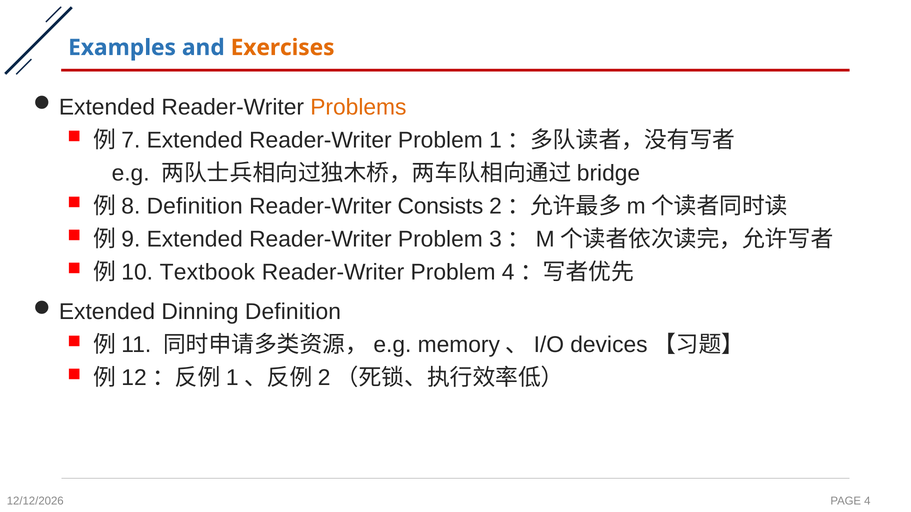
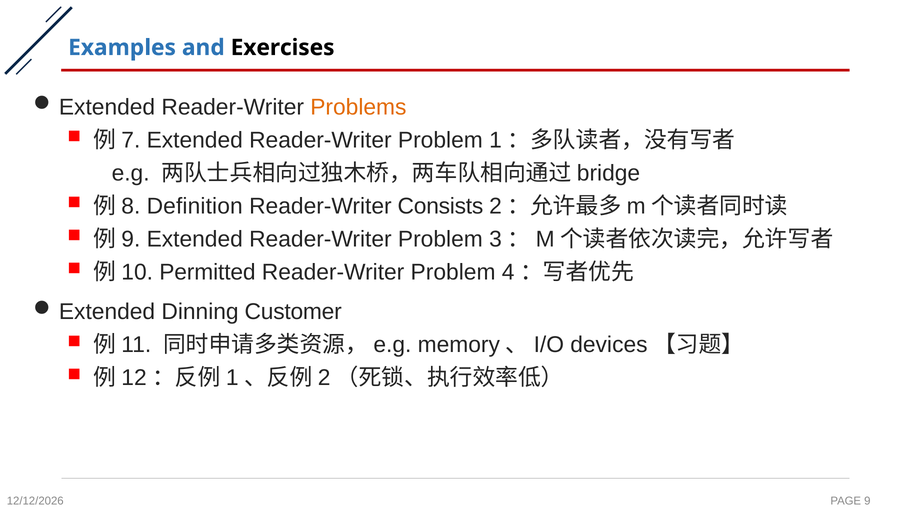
Exercises colour: orange -> black
Textbook: Textbook -> Permitted
Dinning Definition: Definition -> Customer
4: 4 -> 9
